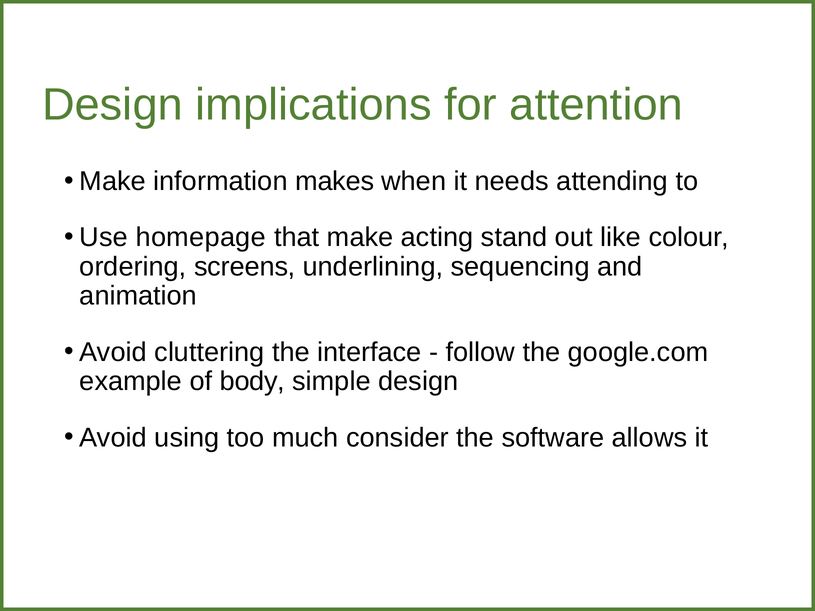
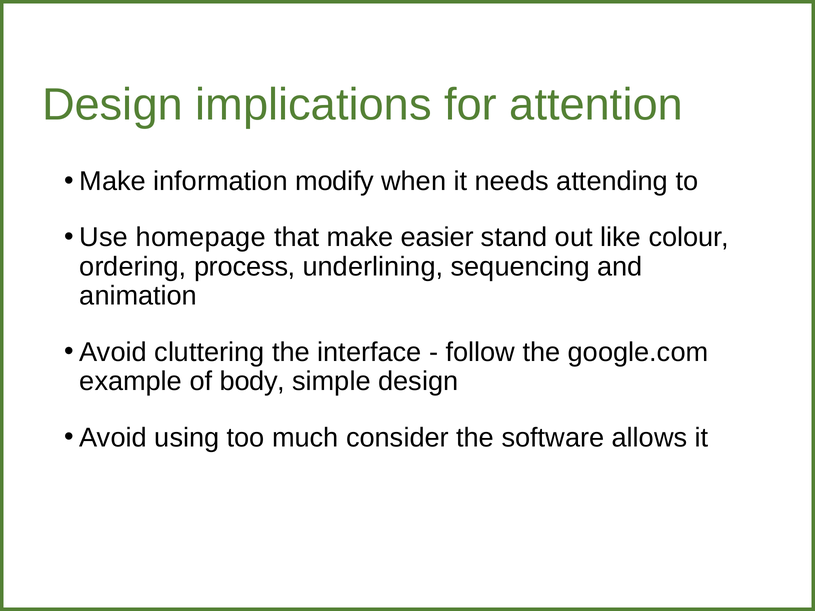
makes: makes -> modify
acting: acting -> easier
screens: screens -> process
